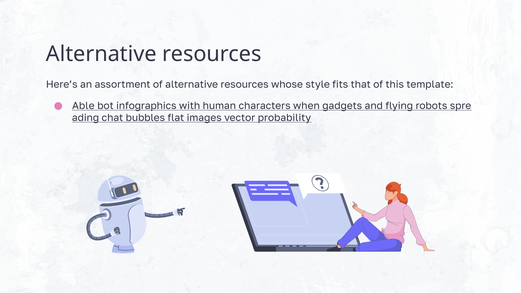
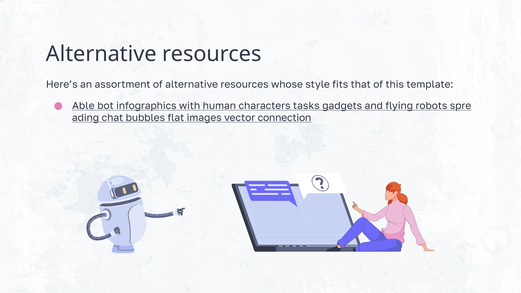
when: when -> tasks
probability: probability -> connection
